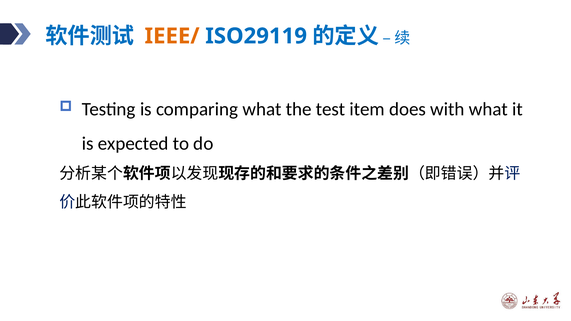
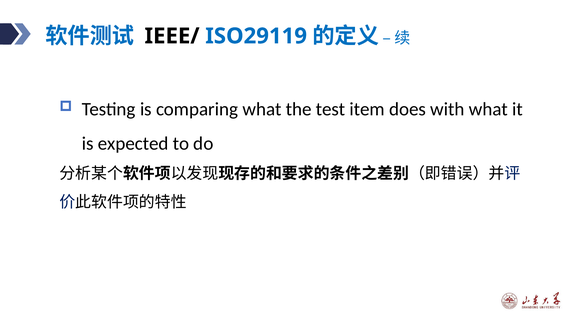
IEEE/ colour: orange -> black
